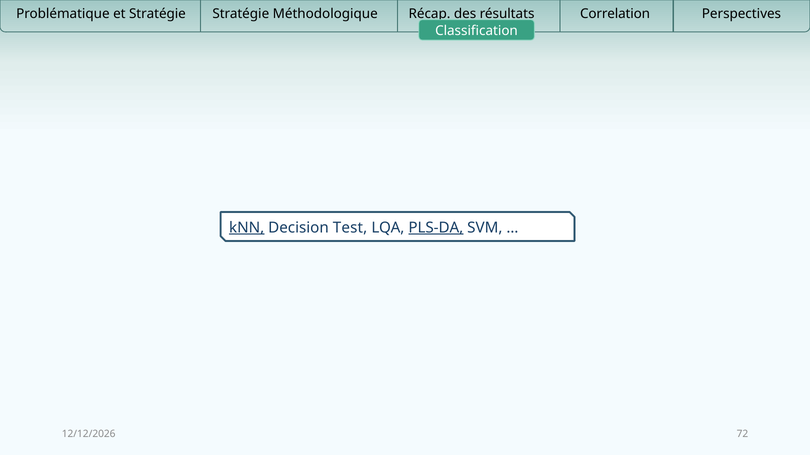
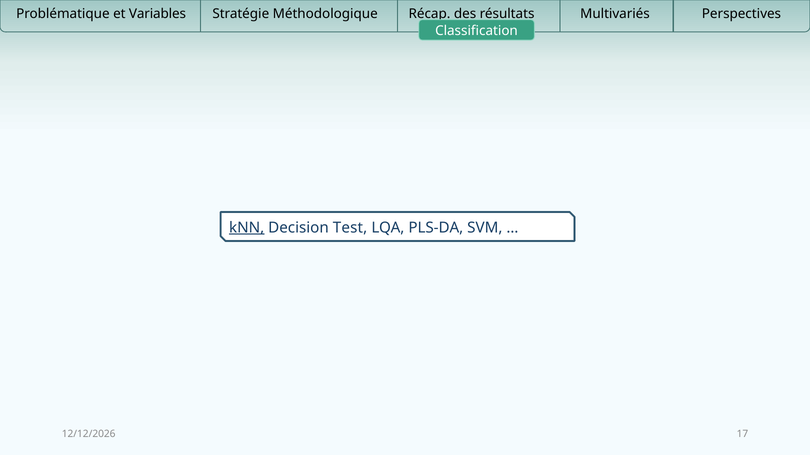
et Stratégie: Stratégie -> Variables
Correlation: Correlation -> Multivariés
PLS-DA underline: present -> none
72: 72 -> 17
